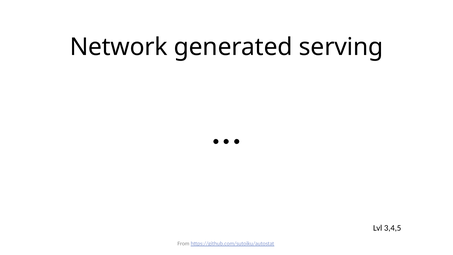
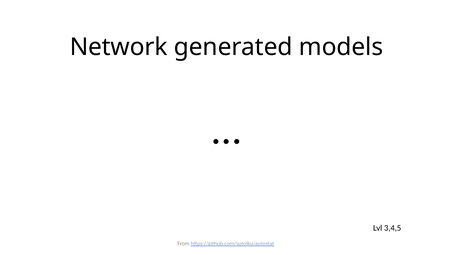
serving: serving -> models
